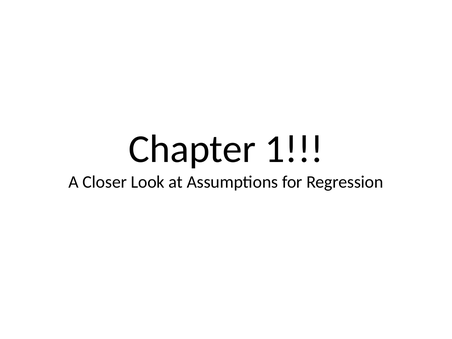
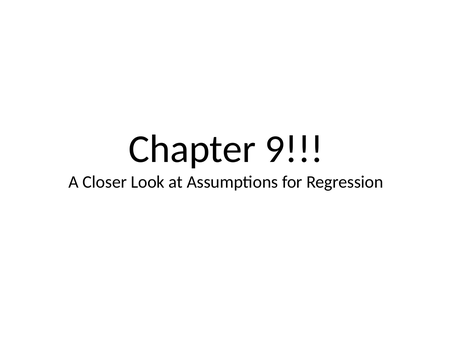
1: 1 -> 9
